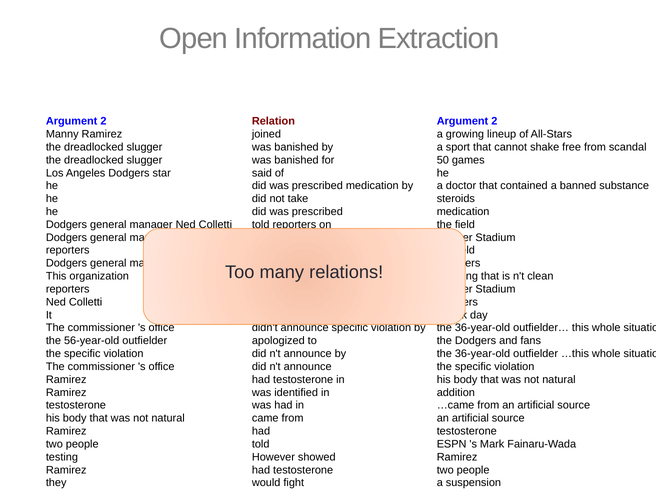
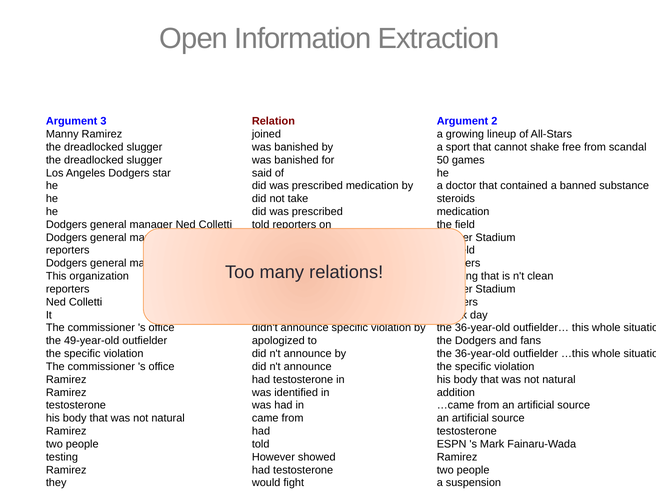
2 at (104, 121): 2 -> 3
56-year-old: 56-year-old -> 49-year-old
